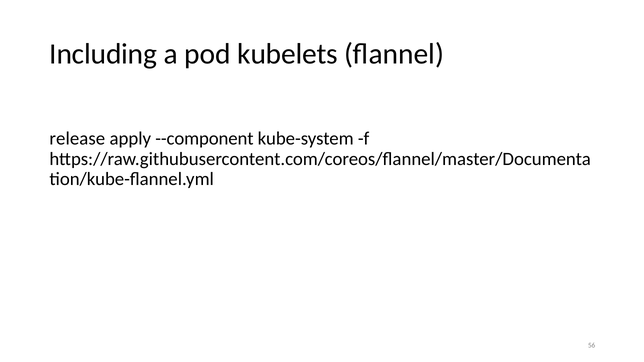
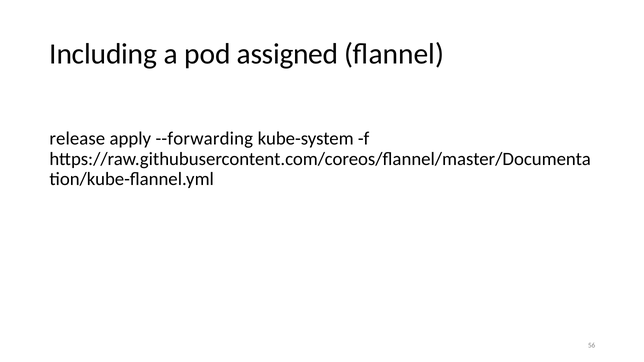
kubelets: kubelets -> assigned
--component: --component -> --forwarding
